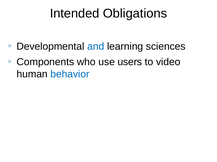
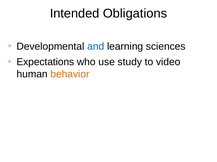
Components: Components -> Expectations
users: users -> study
behavior colour: blue -> orange
